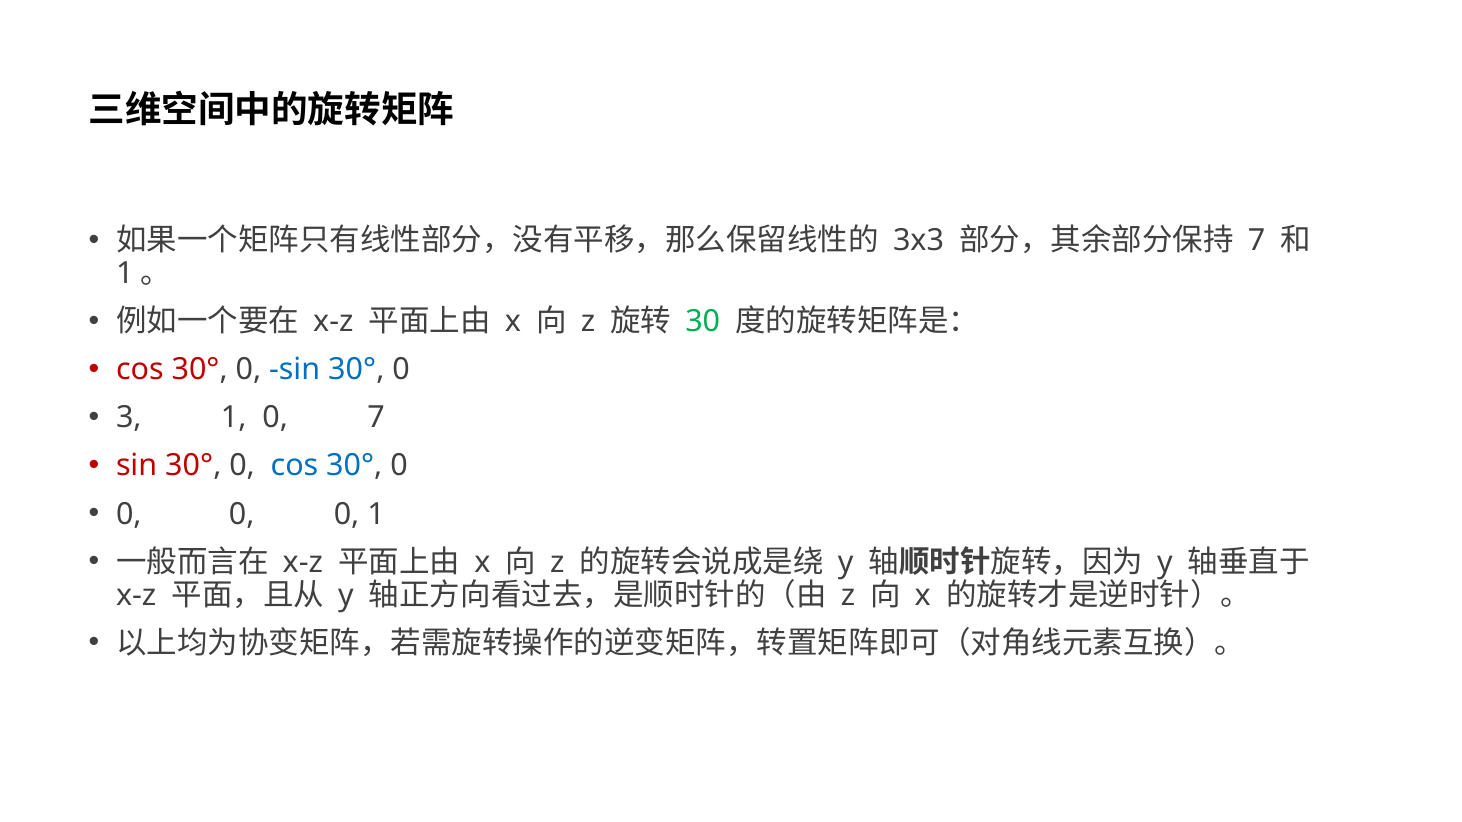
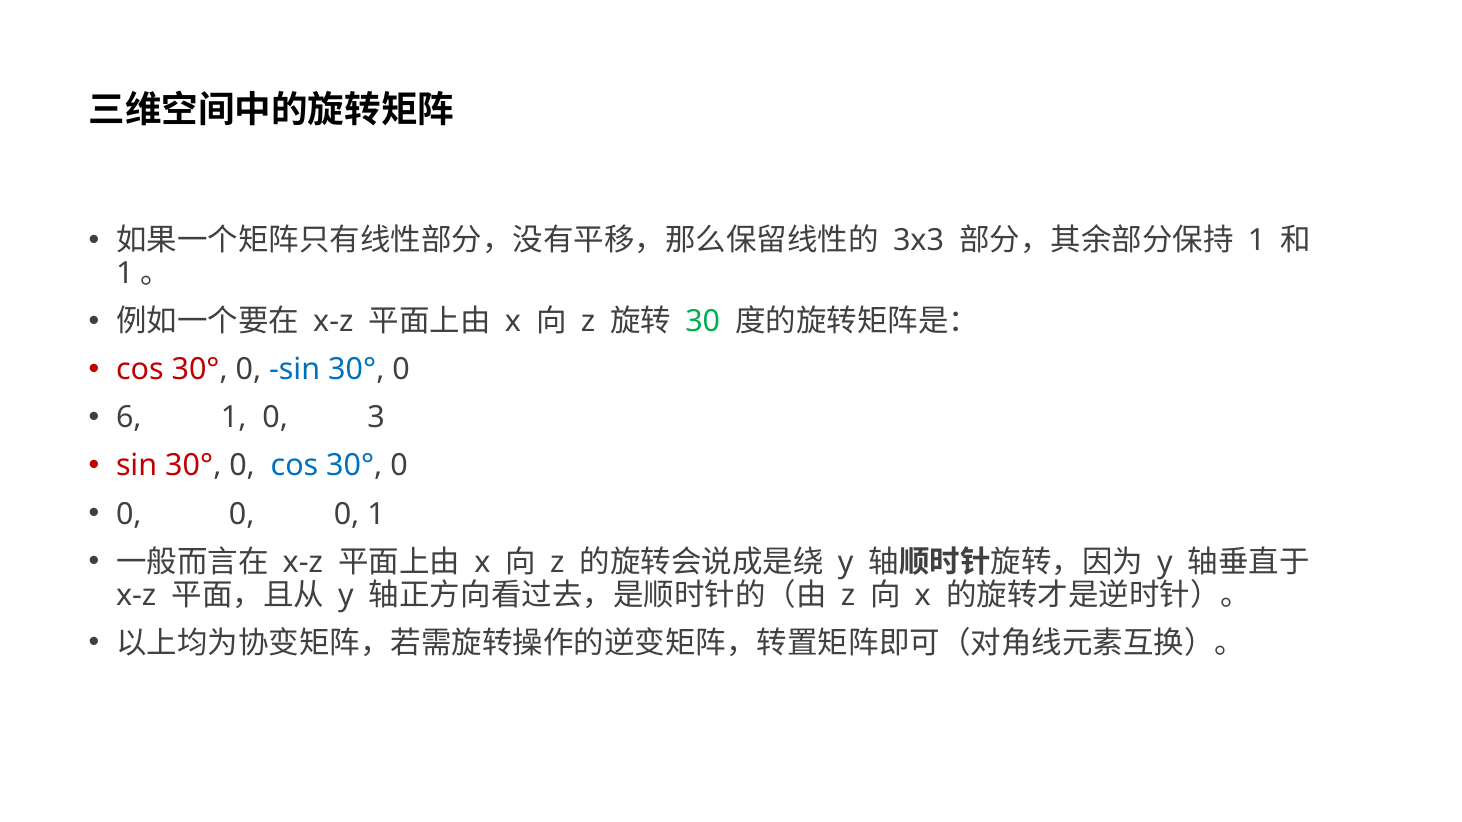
7 at (1257, 241): 7 -> 1
3: 3 -> 6
0 7: 7 -> 3
